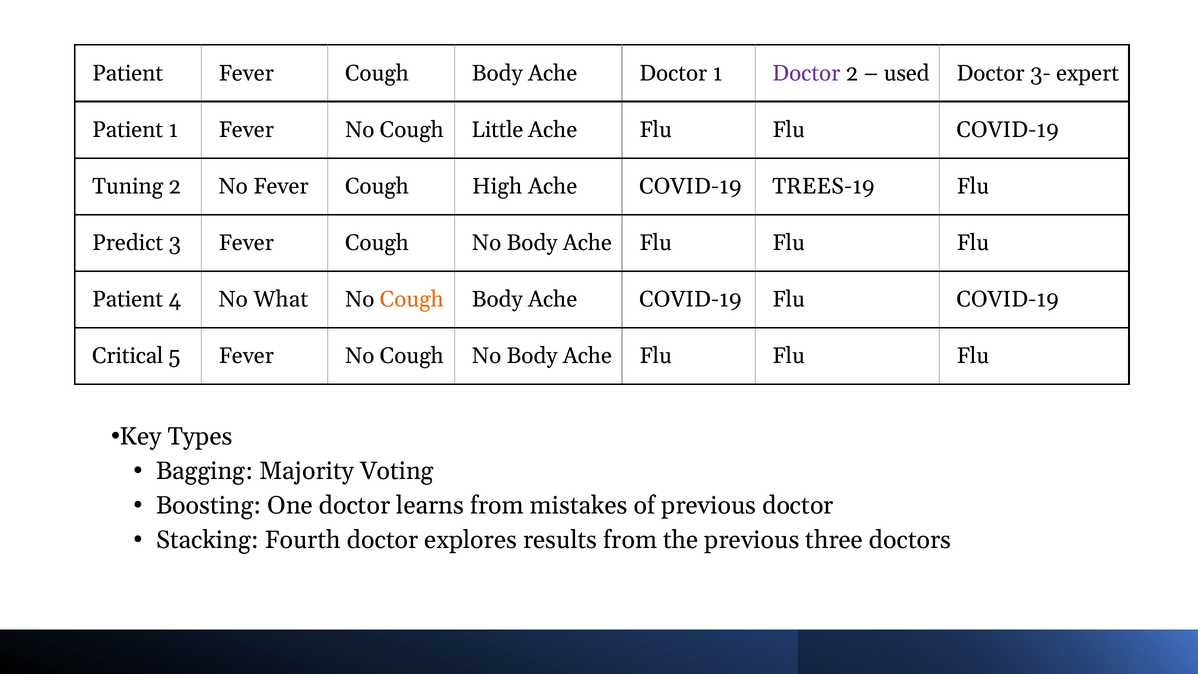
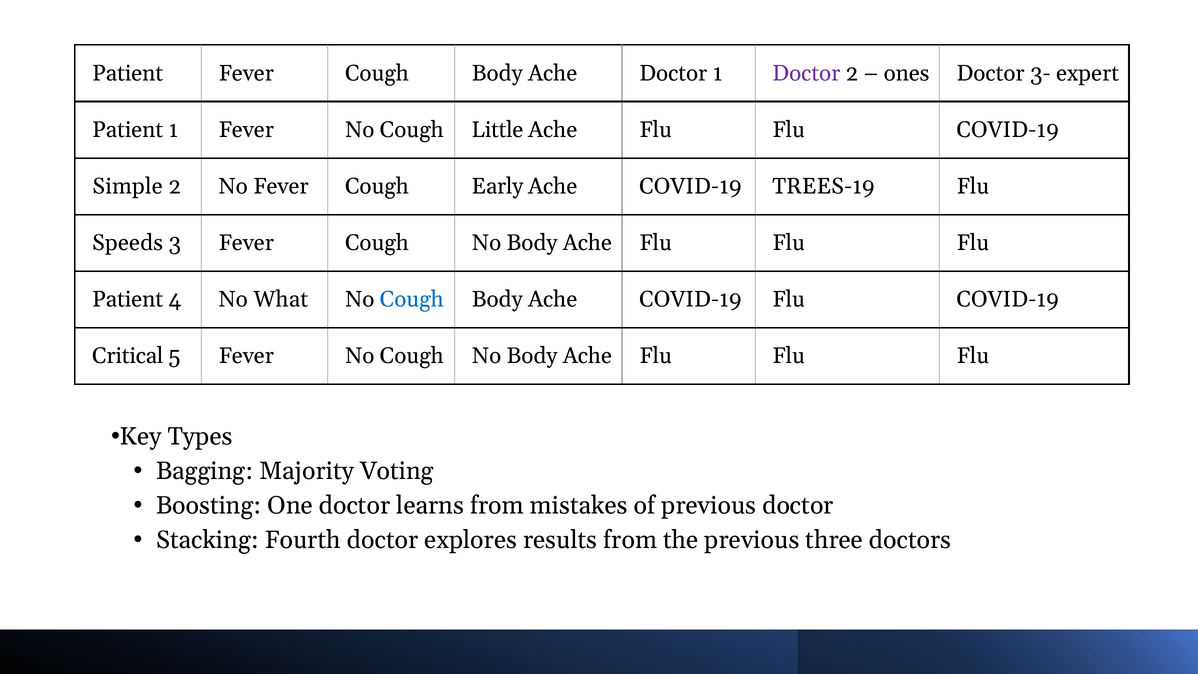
used: used -> ones
Tuning: Tuning -> Simple
High: High -> Early
Predict: Predict -> Speeds
Cough at (412, 299) colour: orange -> blue
